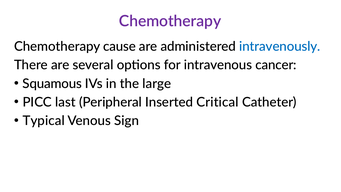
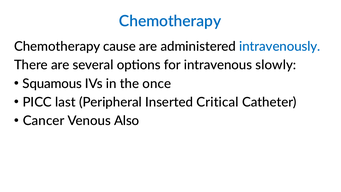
Chemotherapy at (170, 21) colour: purple -> blue
cancer: cancer -> slowly
large: large -> once
Typical: Typical -> Cancer
Sign: Sign -> Also
